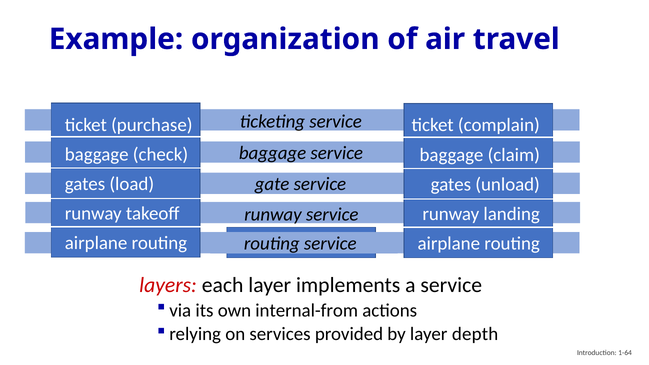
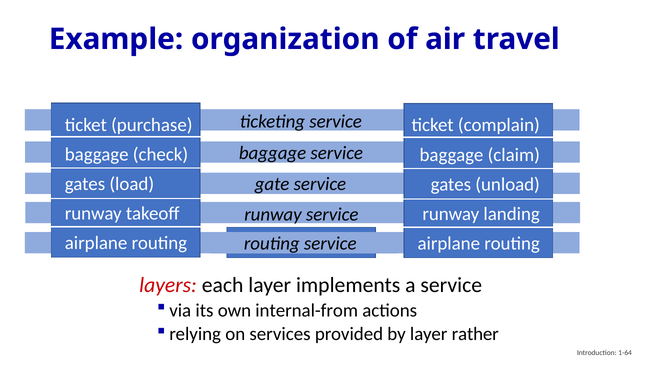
depth: depth -> rather
